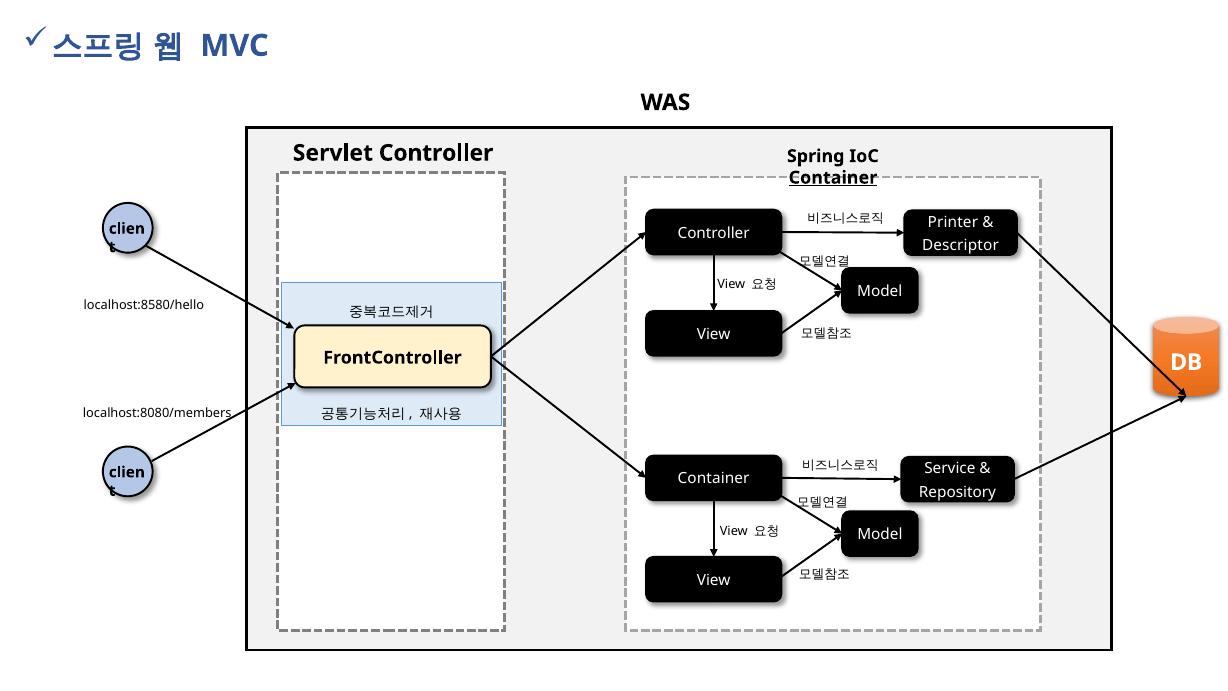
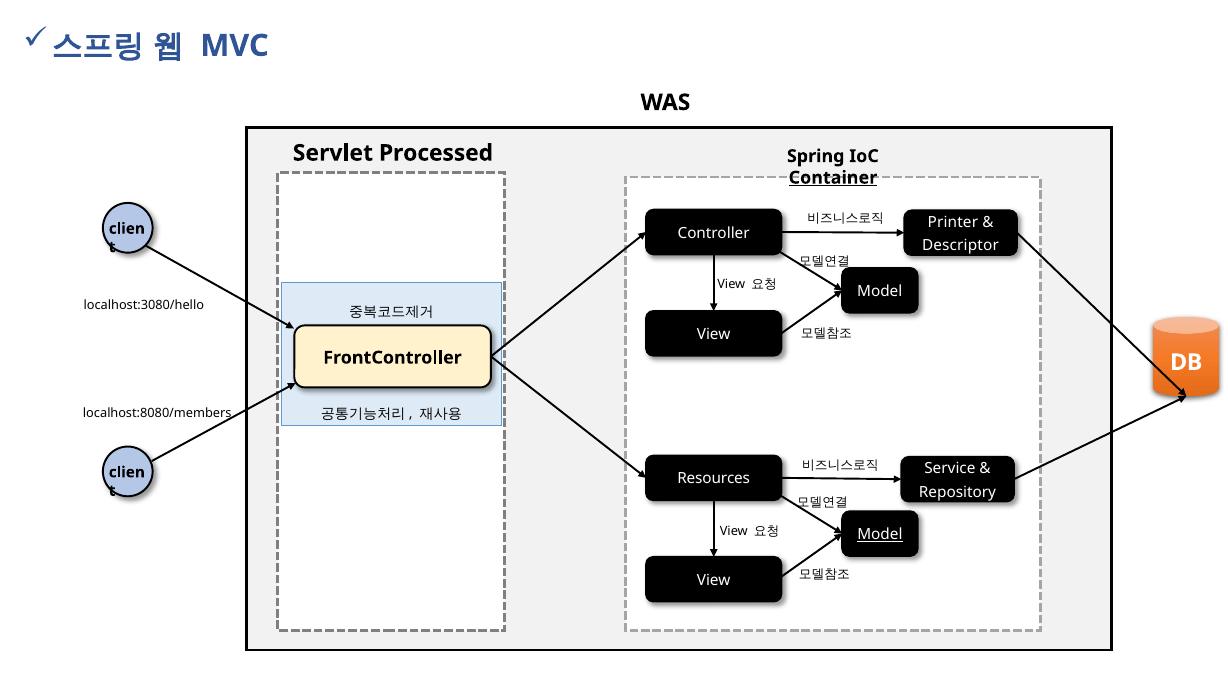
Servlet Controller: Controller -> Processed
localhost:8580/hello: localhost:8580/hello -> localhost:3080/hello
Container at (714, 479): Container -> Resources
Model at (880, 534) underline: none -> present
